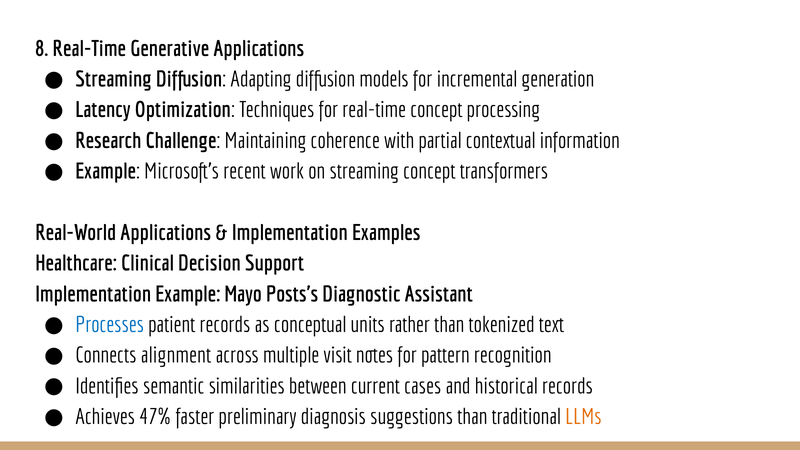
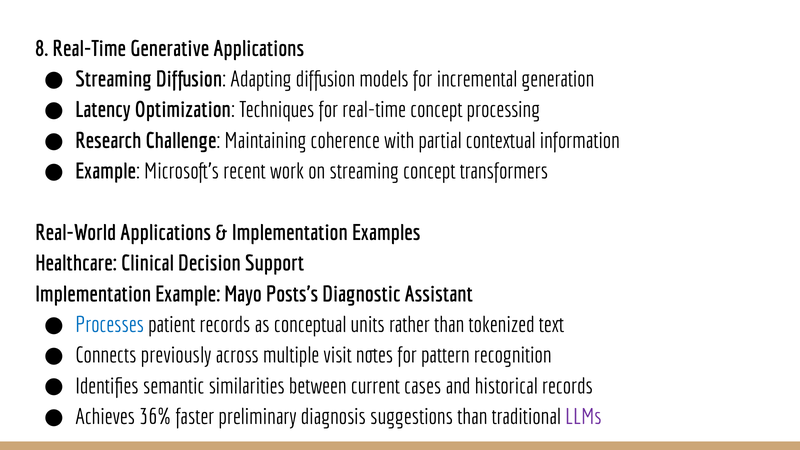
alignment: alignment -> previously
47%: 47% -> 36%
LLMs colour: orange -> purple
